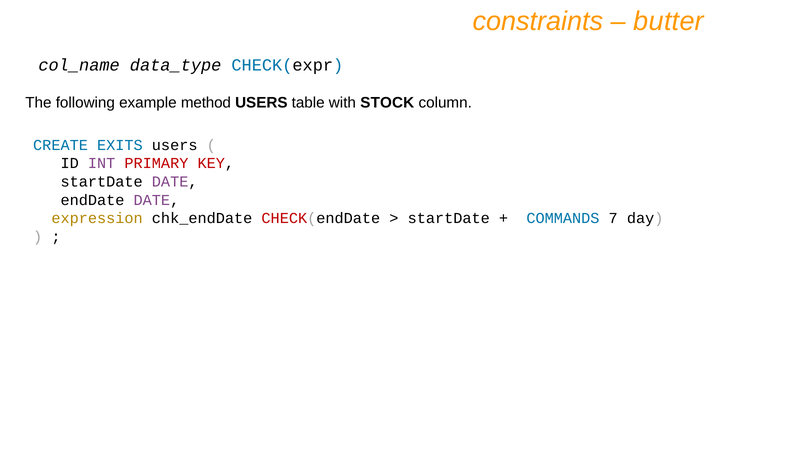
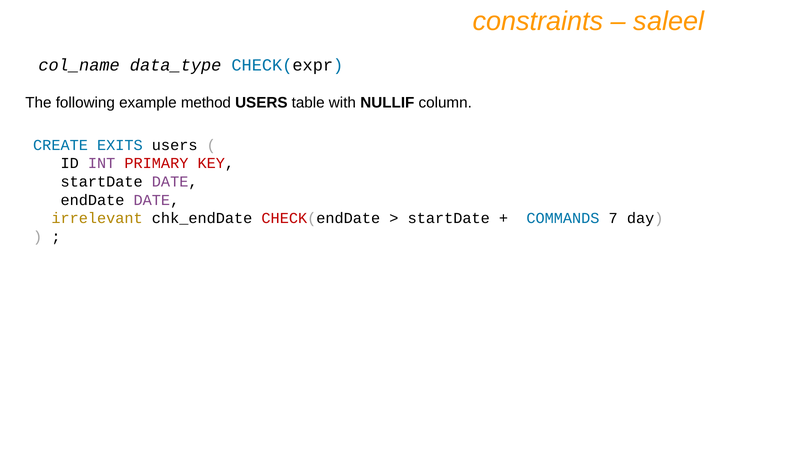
butter: butter -> saleel
STOCK: STOCK -> NULLIF
expression: expression -> irrelevant
